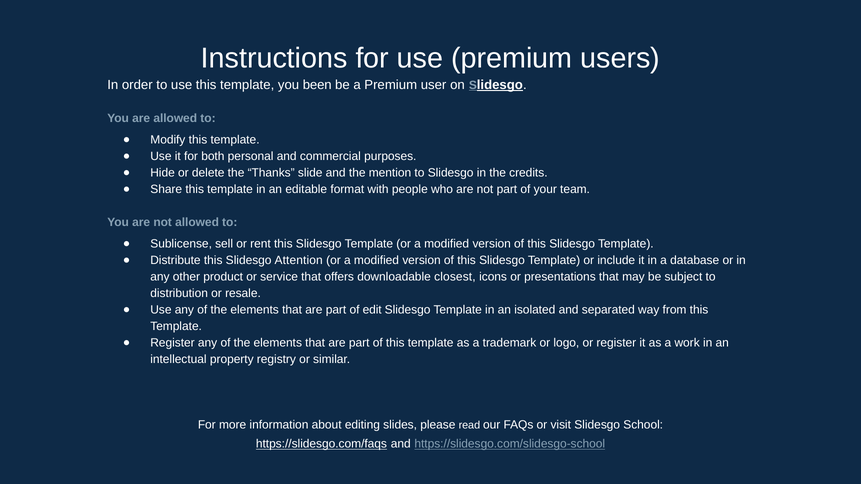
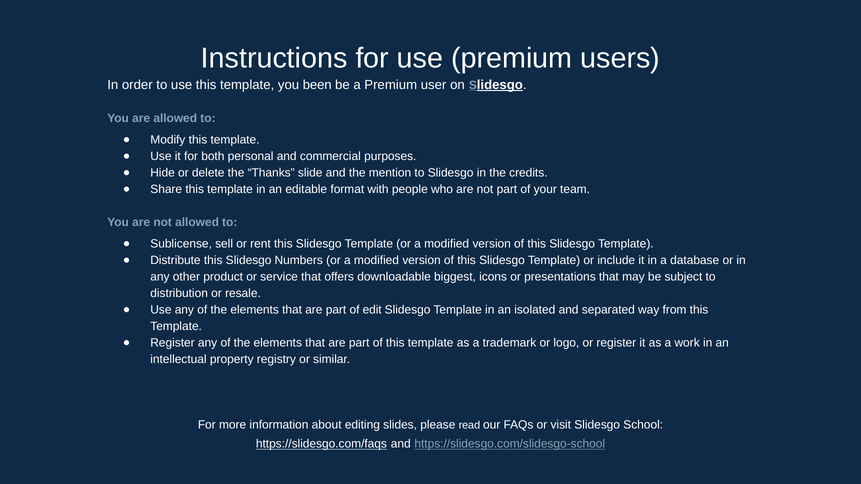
Attention: Attention -> Numbers
closest: closest -> biggest
